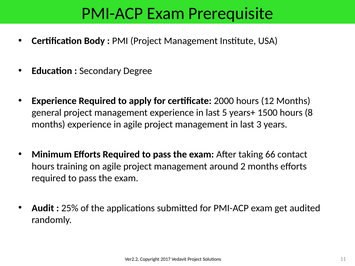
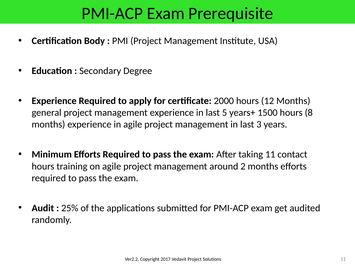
taking 66: 66 -> 11
